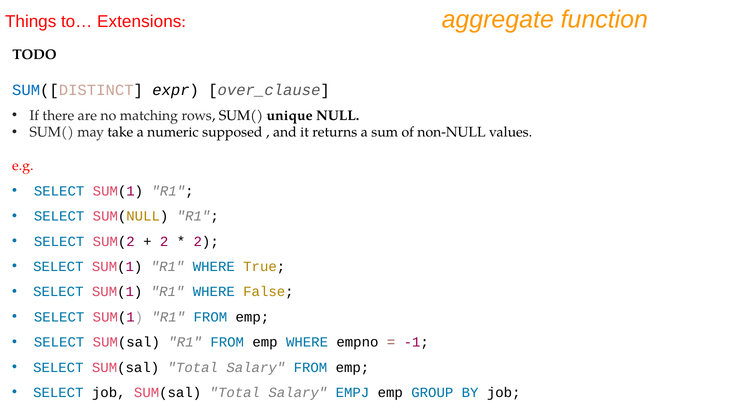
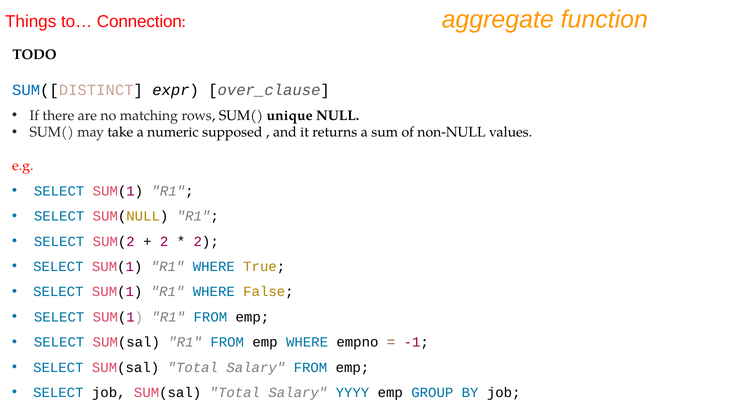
Extensions: Extensions -> Connection
EMPJ: EMPJ -> YYYY
